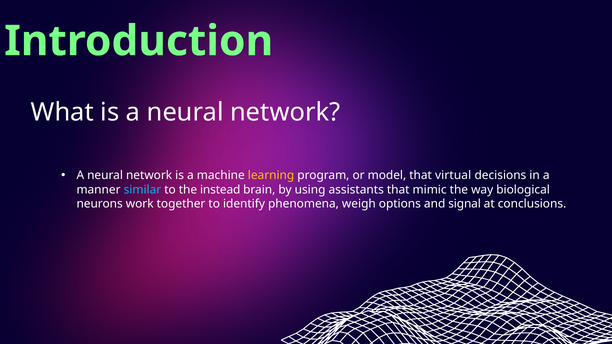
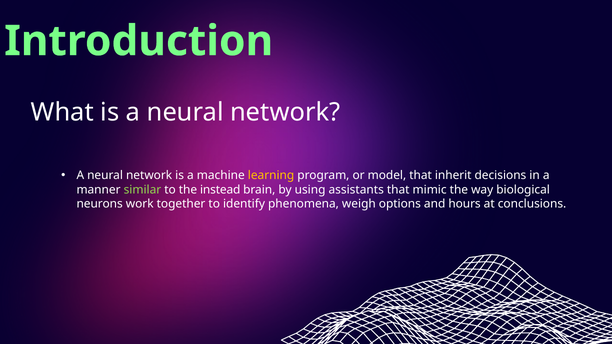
virtual: virtual -> inherit
similar colour: light blue -> light green
signal: signal -> hours
